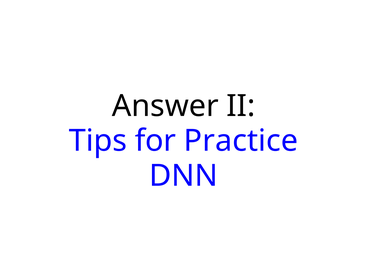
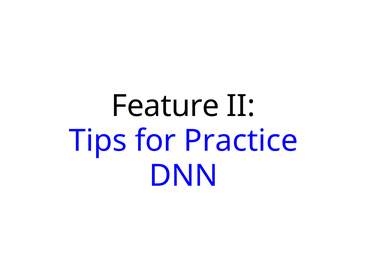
Answer: Answer -> Feature
